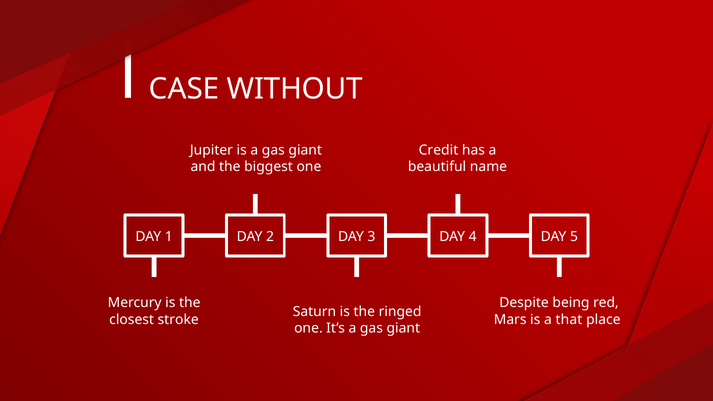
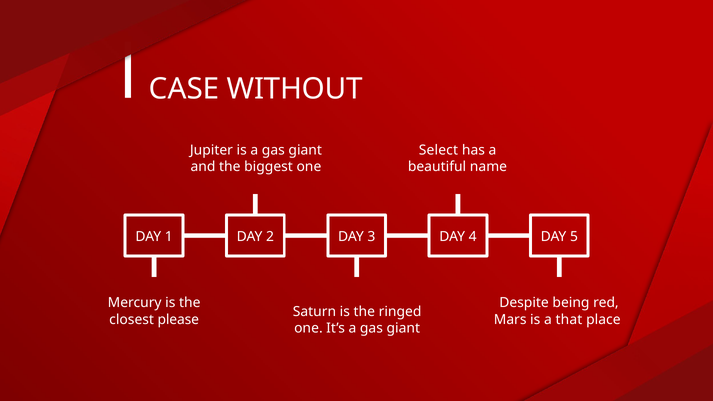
Credit: Credit -> Select
stroke: stroke -> please
